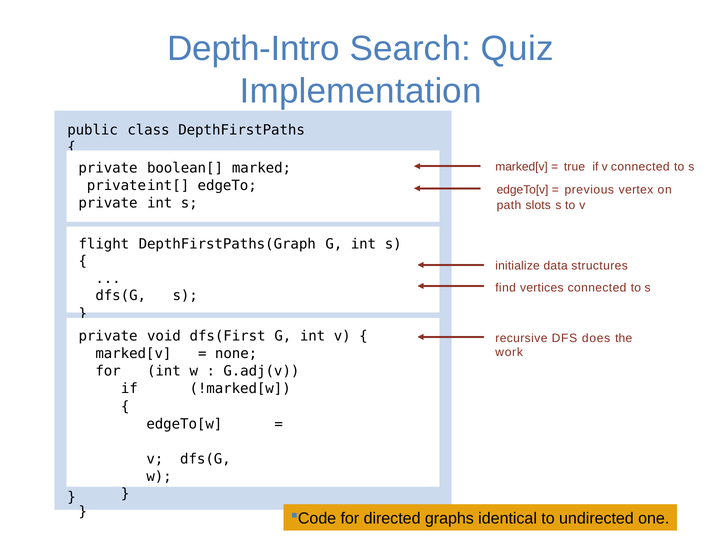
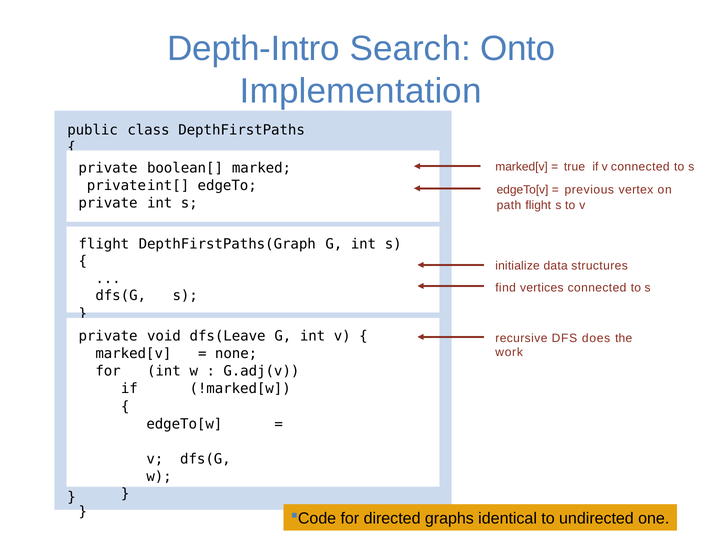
Quiz: Quiz -> Onto
path slots: slots -> flight
dfs(First: dfs(First -> dfs(Leave
